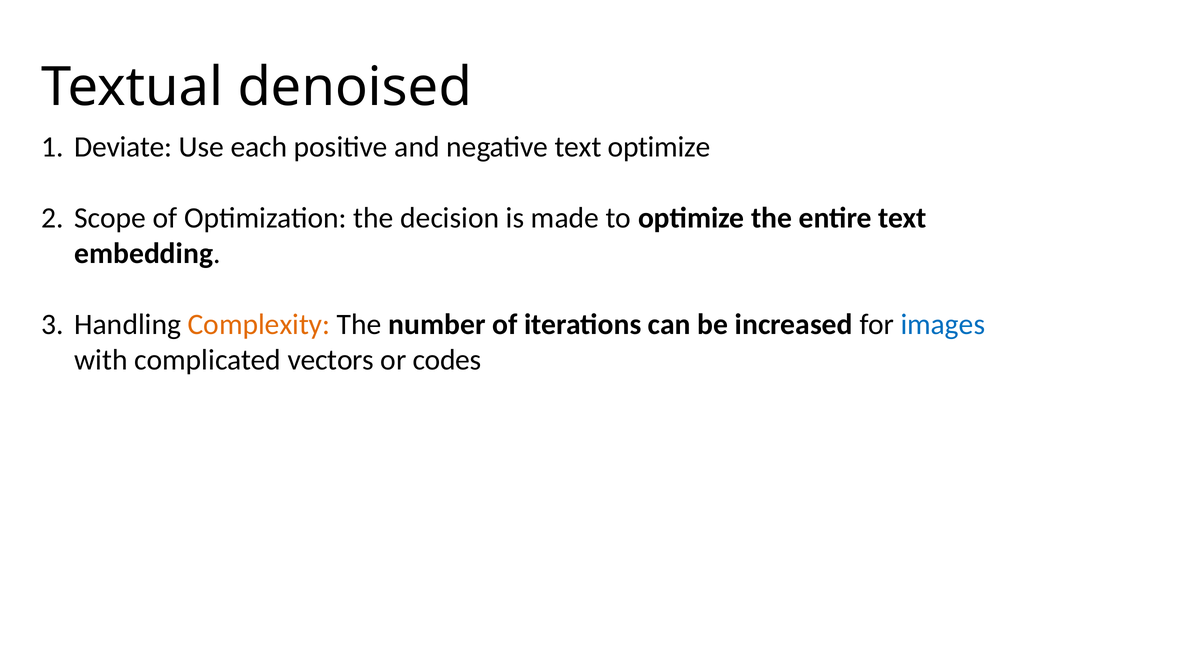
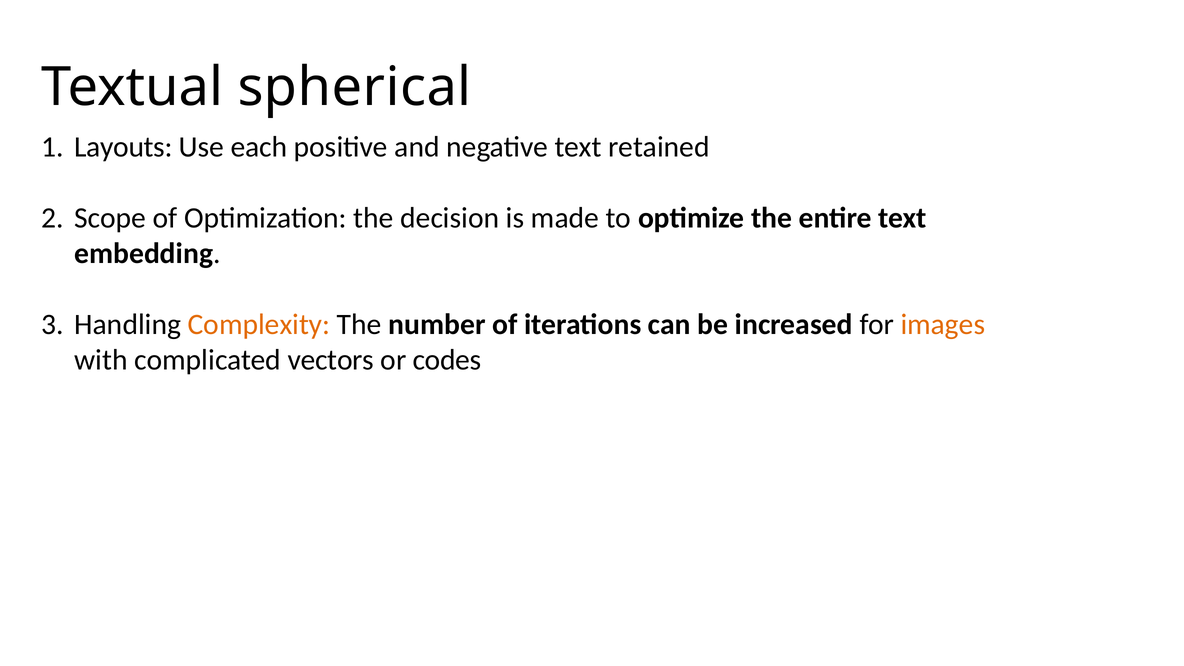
denoised: denoised -> spherical
Deviate: Deviate -> Layouts
text optimize: optimize -> retained
images colour: blue -> orange
